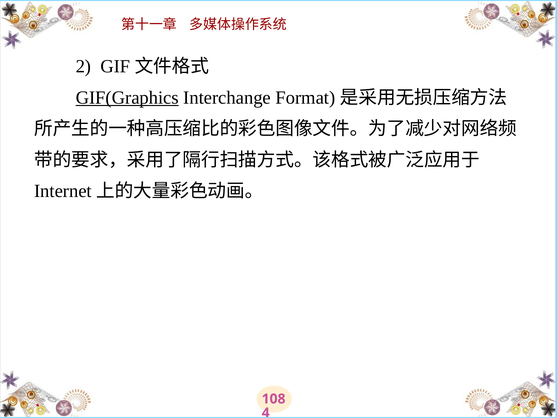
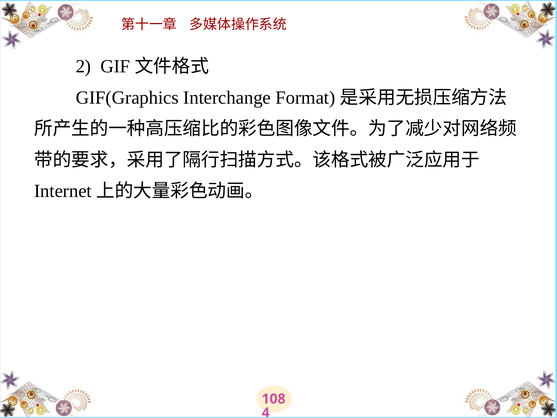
GIF(Graphics underline: present -> none
